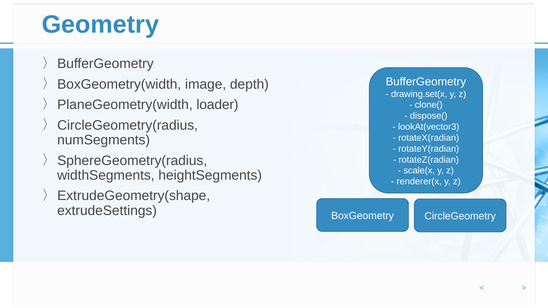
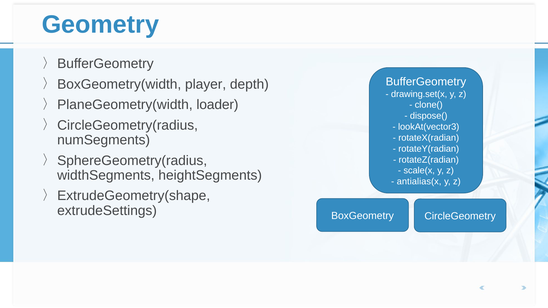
image: image -> player
renderer(x: renderer(x -> antialias(x
